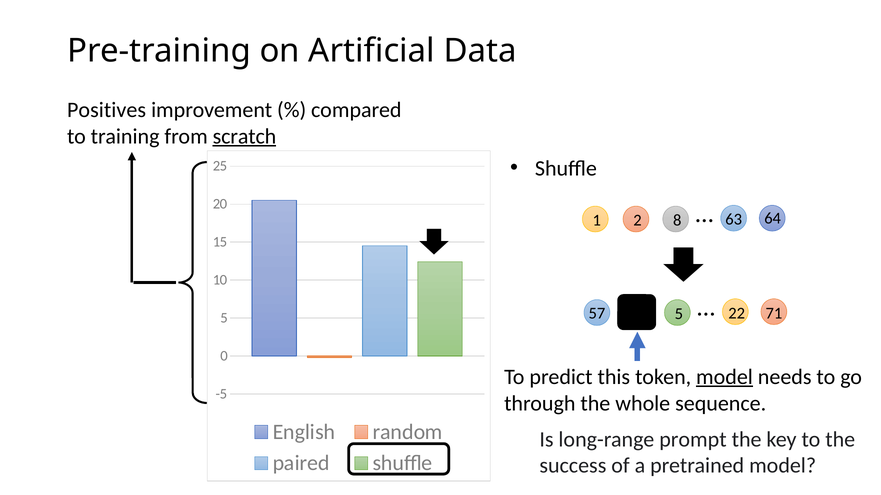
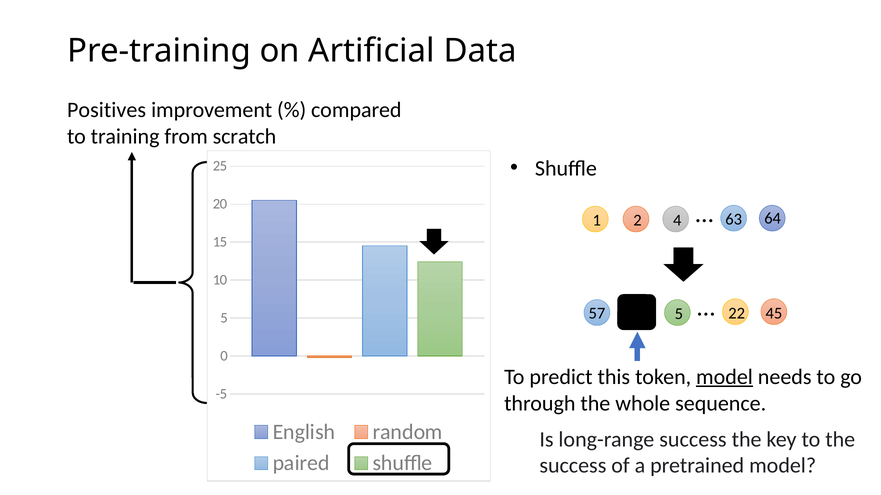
scratch underline: present -> none
8: 8 -> 4
71: 71 -> 45
long-range prompt: prompt -> success
